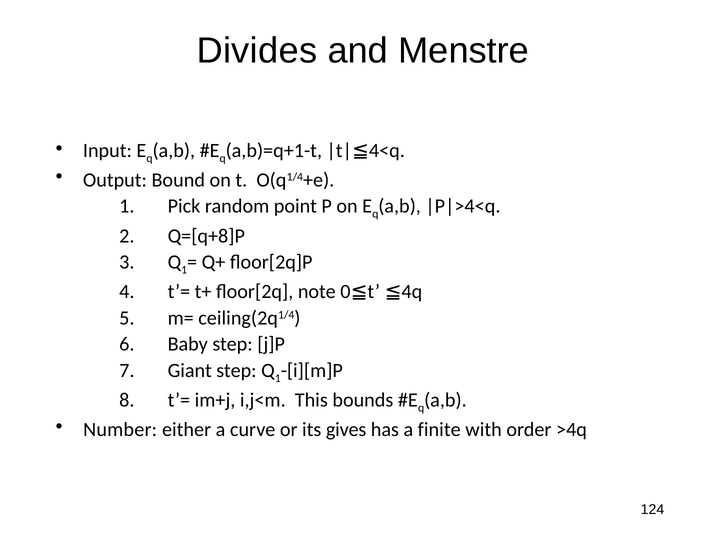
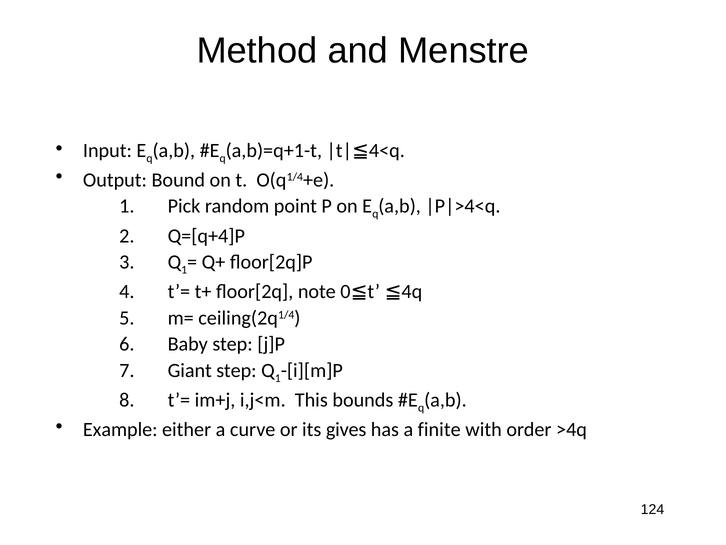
Divides: Divides -> Method
Q=[q+8]P: Q=[q+8]P -> Q=[q+4]P
Number: Number -> Example
